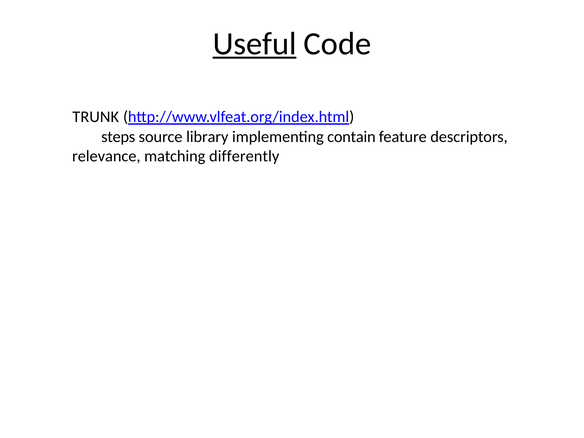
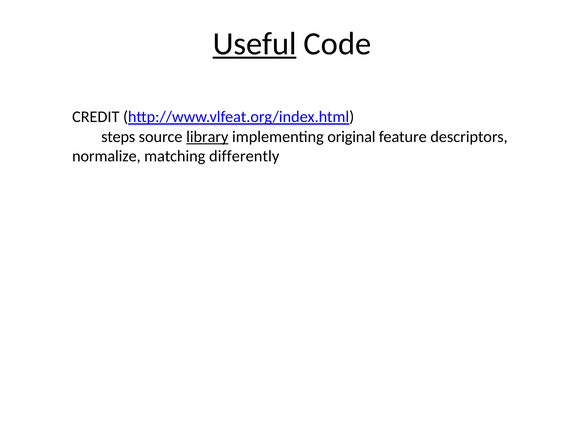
TRUNK: TRUNK -> CREDIT
library underline: none -> present
contain: contain -> original
relevance: relevance -> normalize
